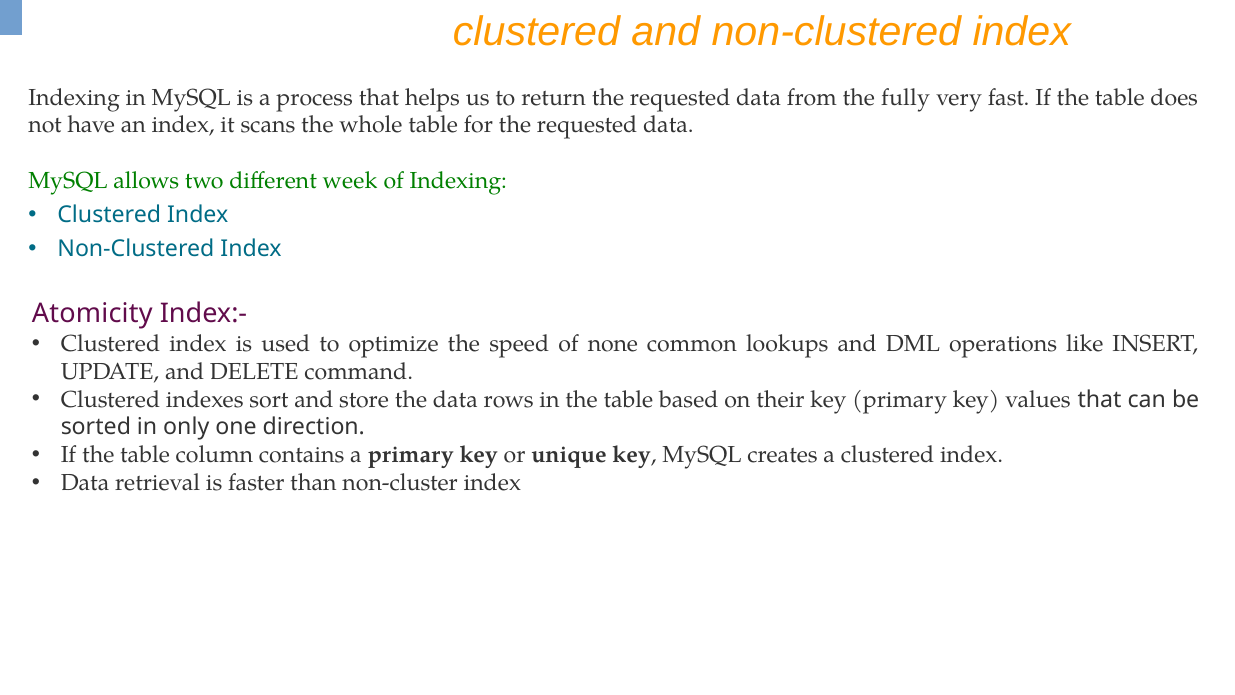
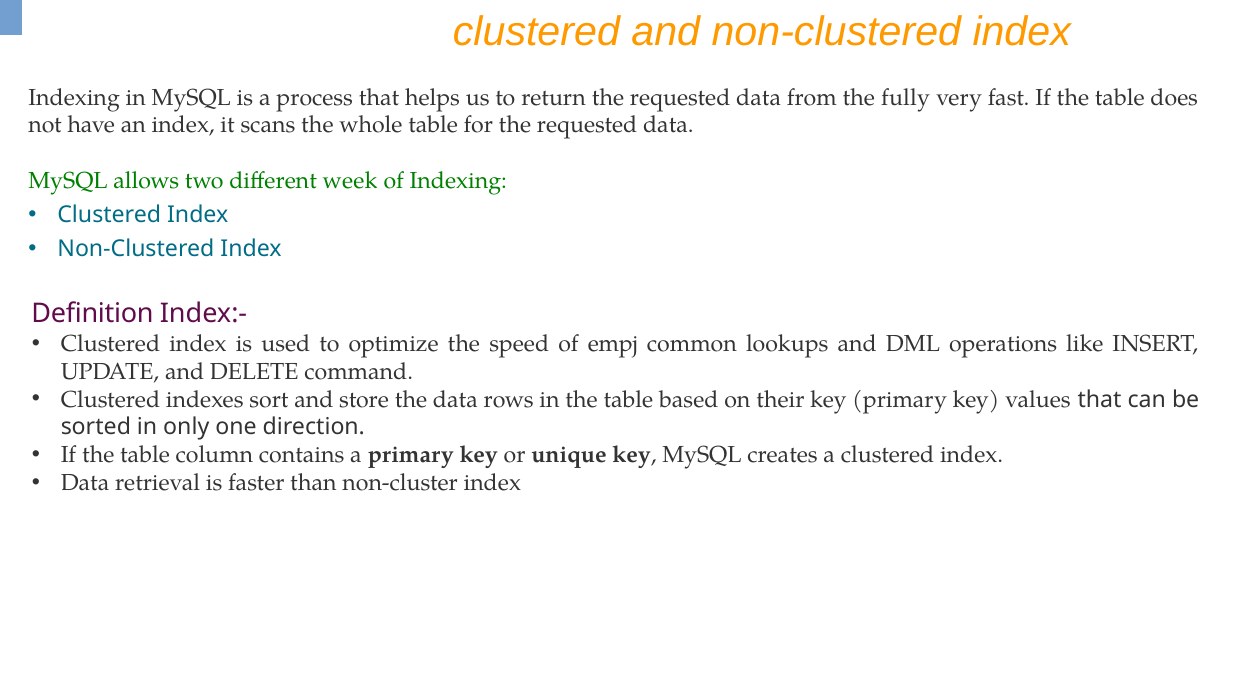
Atomicity: Atomicity -> Definition
none: none -> empj
